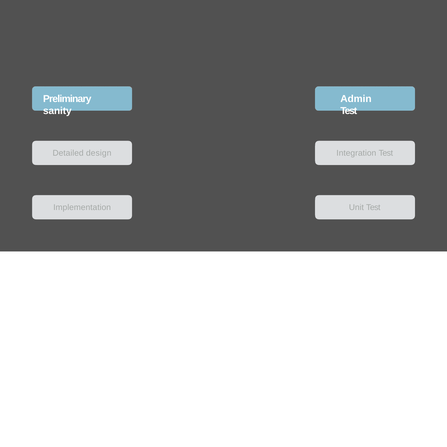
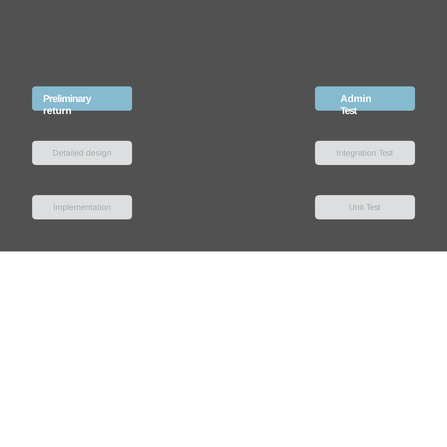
sanity: sanity -> return
